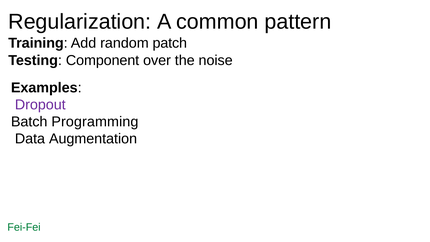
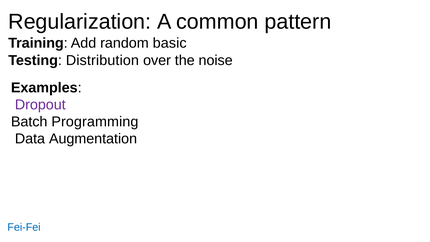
patch: patch -> basic
Component: Component -> Distribution
Fei-Fei colour: green -> blue
